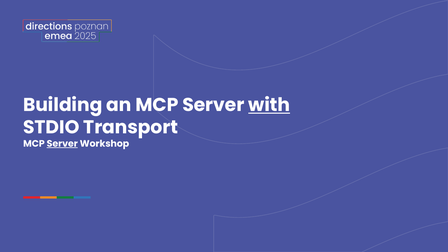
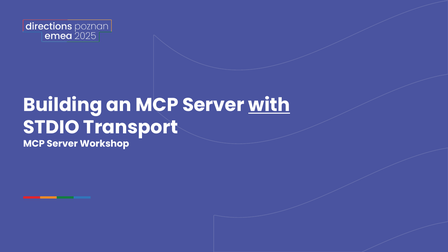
Server at (62, 144) underline: present -> none
